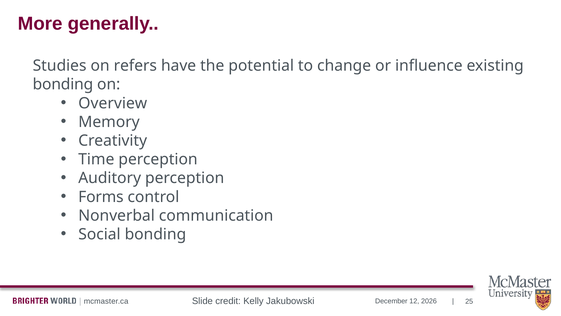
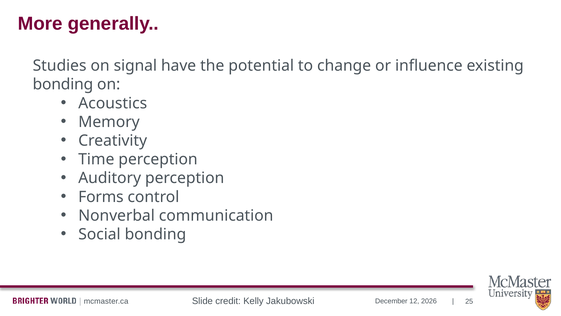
refers: refers -> signal
Overview: Overview -> Acoustics
